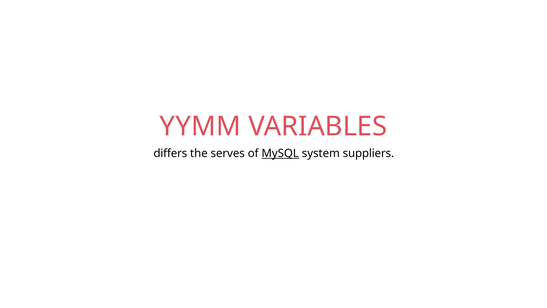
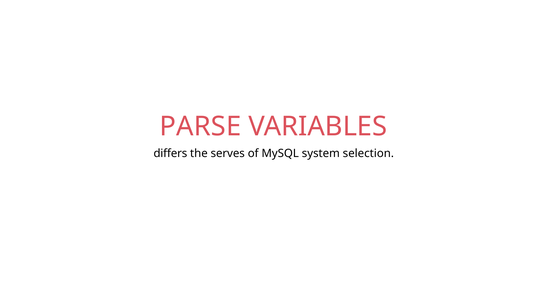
YYMM: YYMM -> PARSE
MySQL underline: present -> none
suppliers: suppliers -> selection
